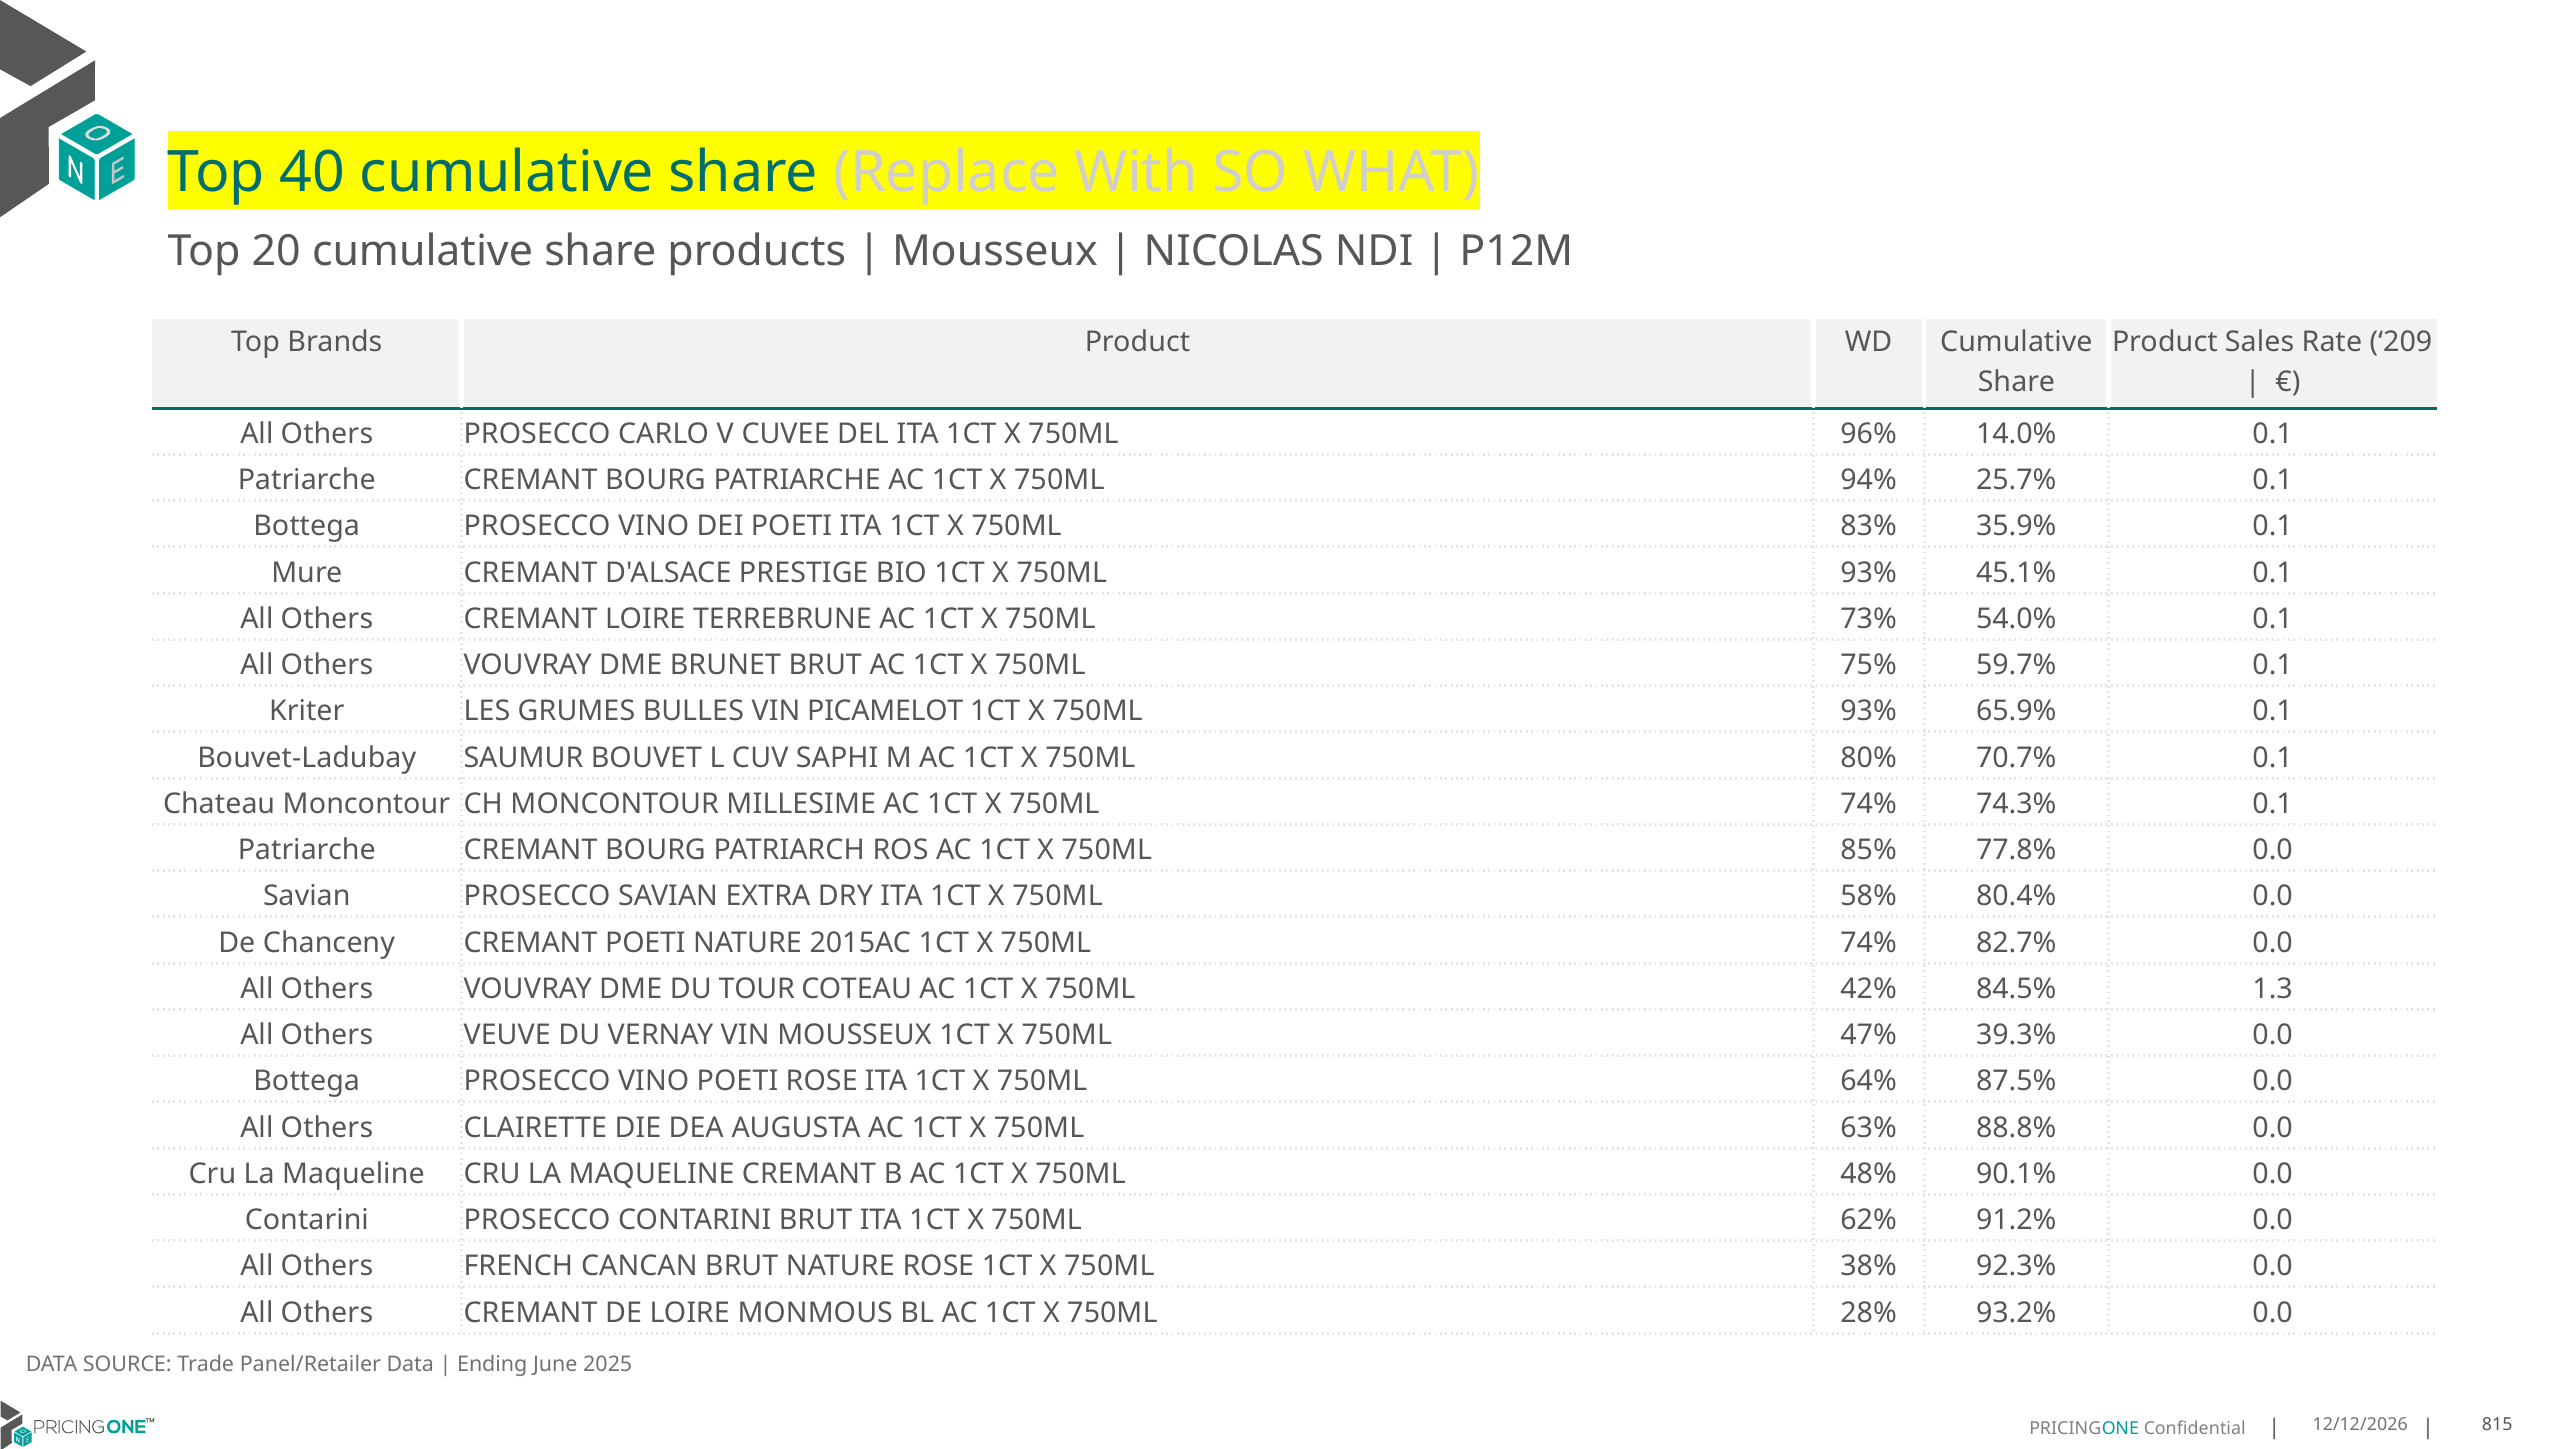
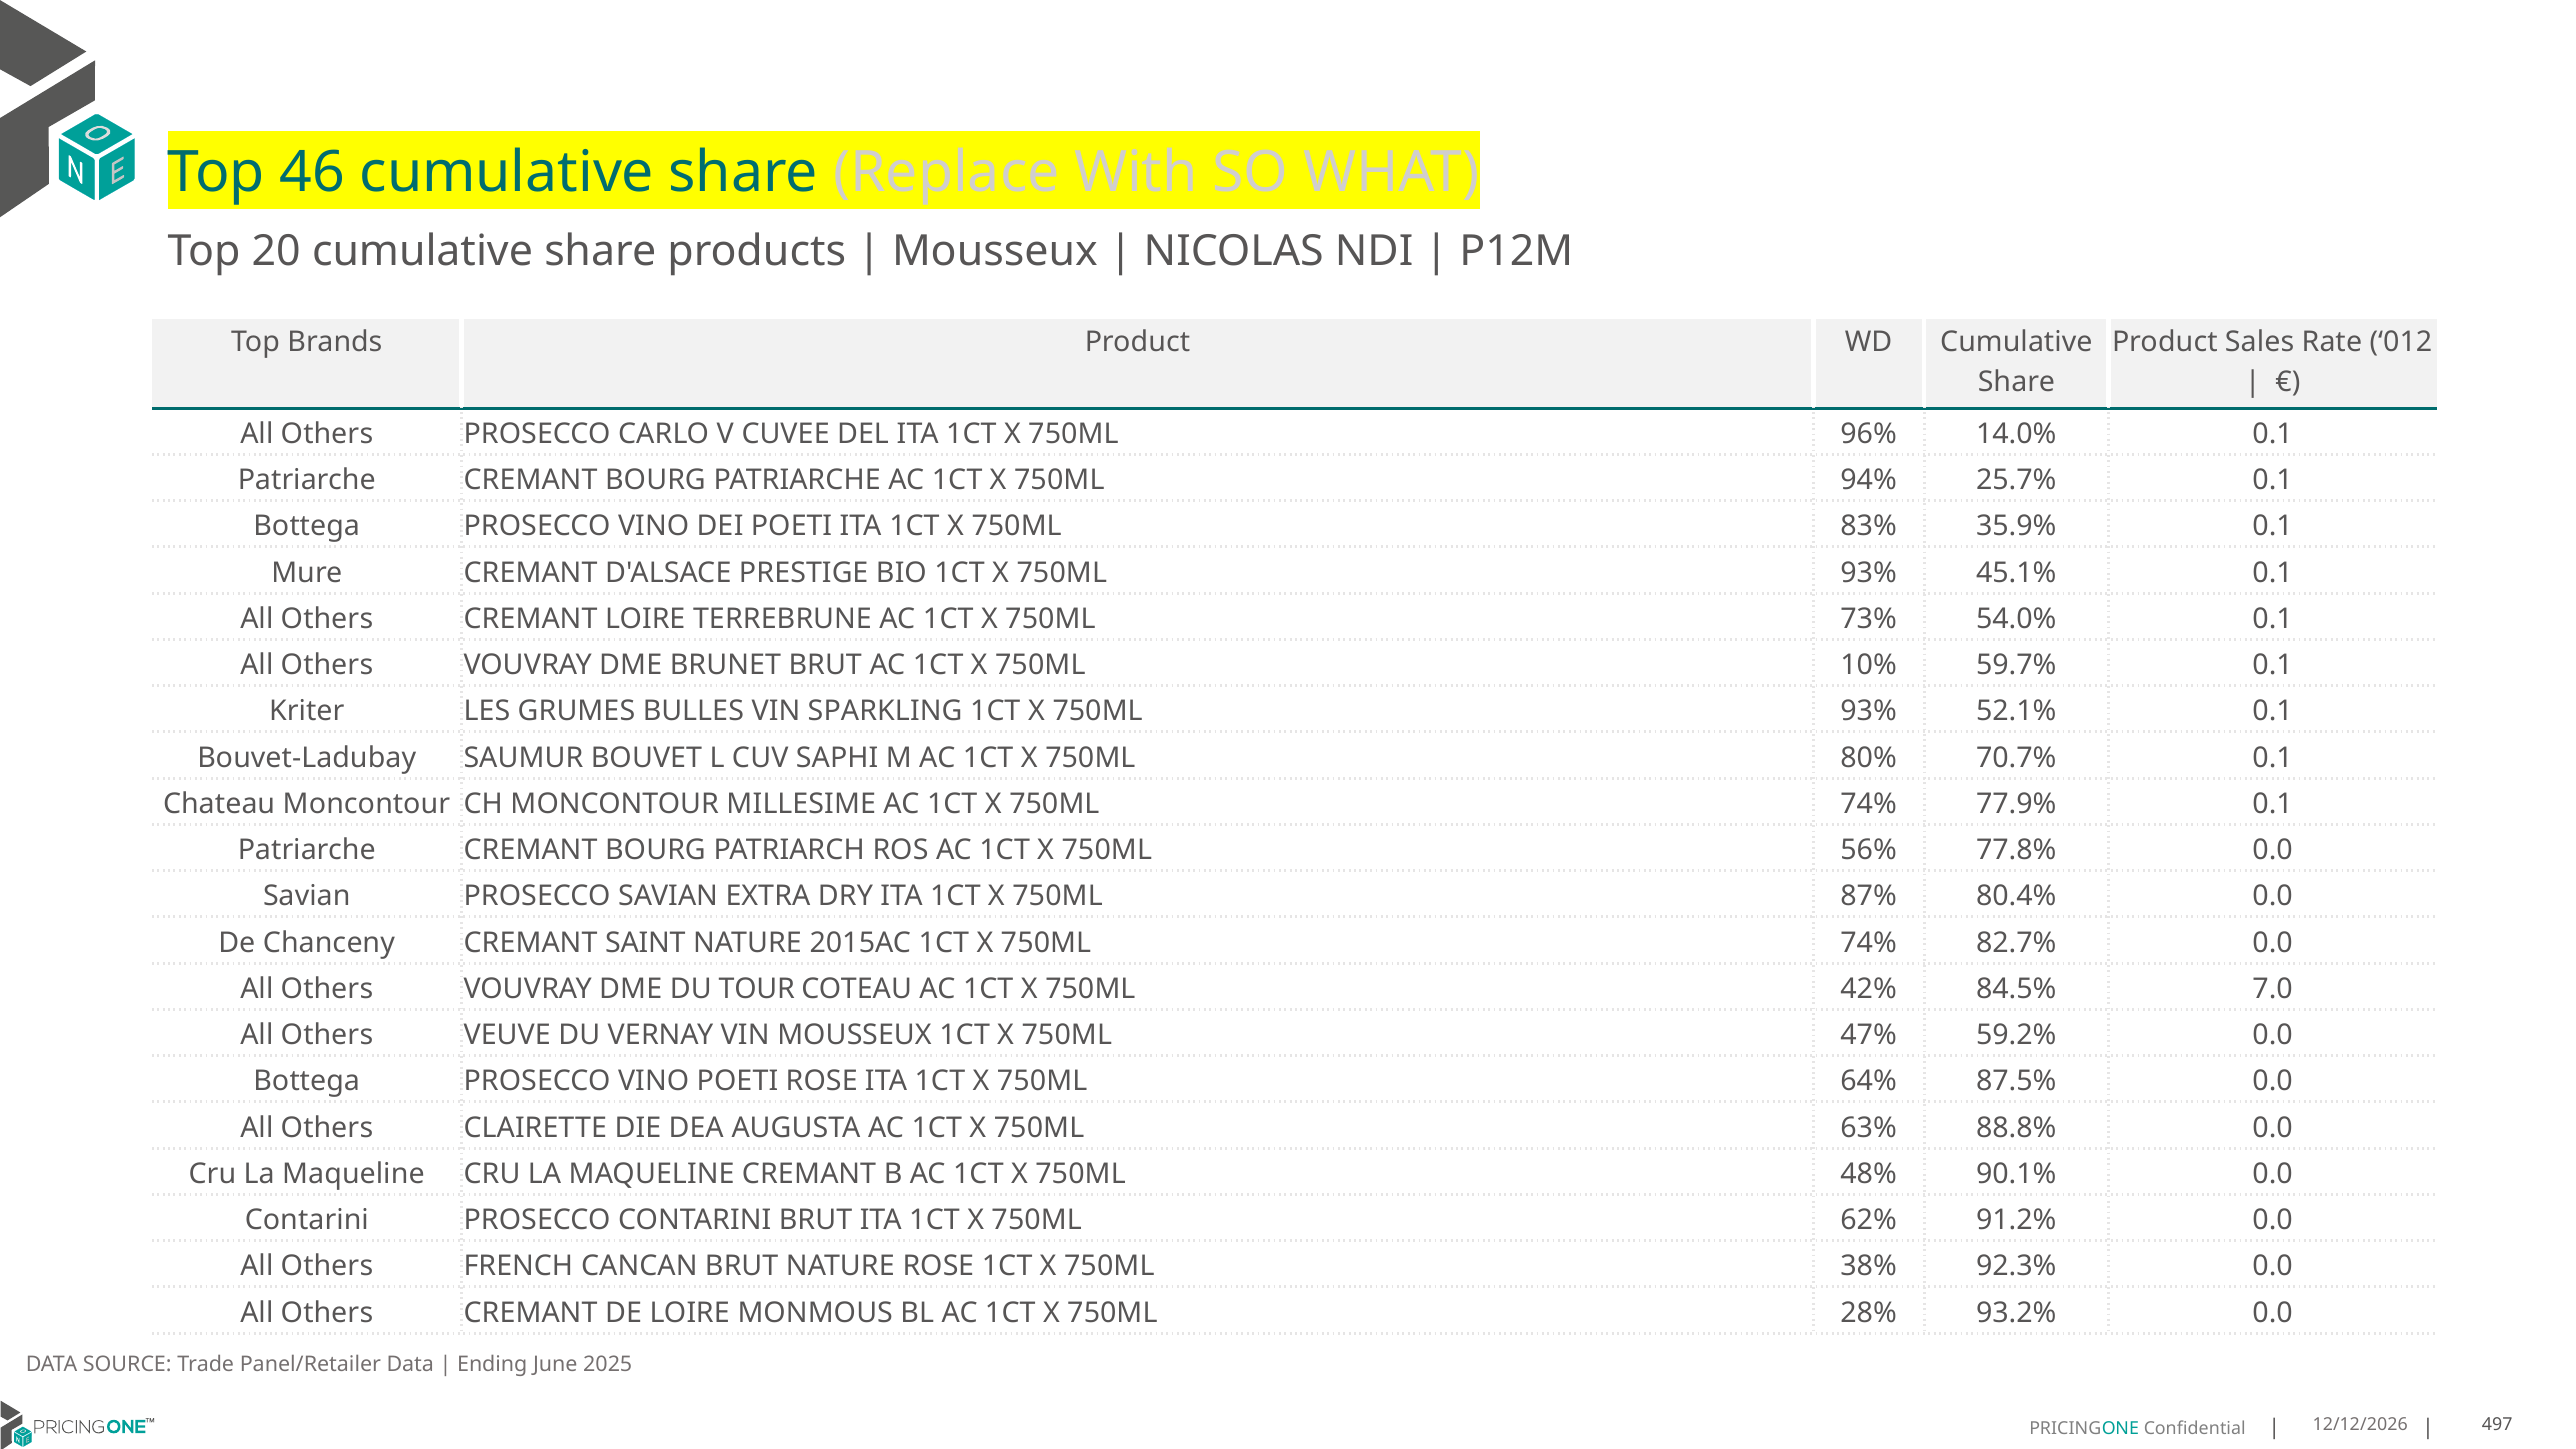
40: 40 -> 46
209: 209 -> 012
75%: 75% -> 10%
PICAMELOT: PICAMELOT -> SPARKLING
65.9%: 65.9% -> 52.1%
74.3%: 74.3% -> 77.9%
85%: 85% -> 56%
58%: 58% -> 87%
CREMANT POETI: POETI -> SAINT
1.3: 1.3 -> 7.0
39.3%: 39.3% -> 59.2%
815: 815 -> 497
